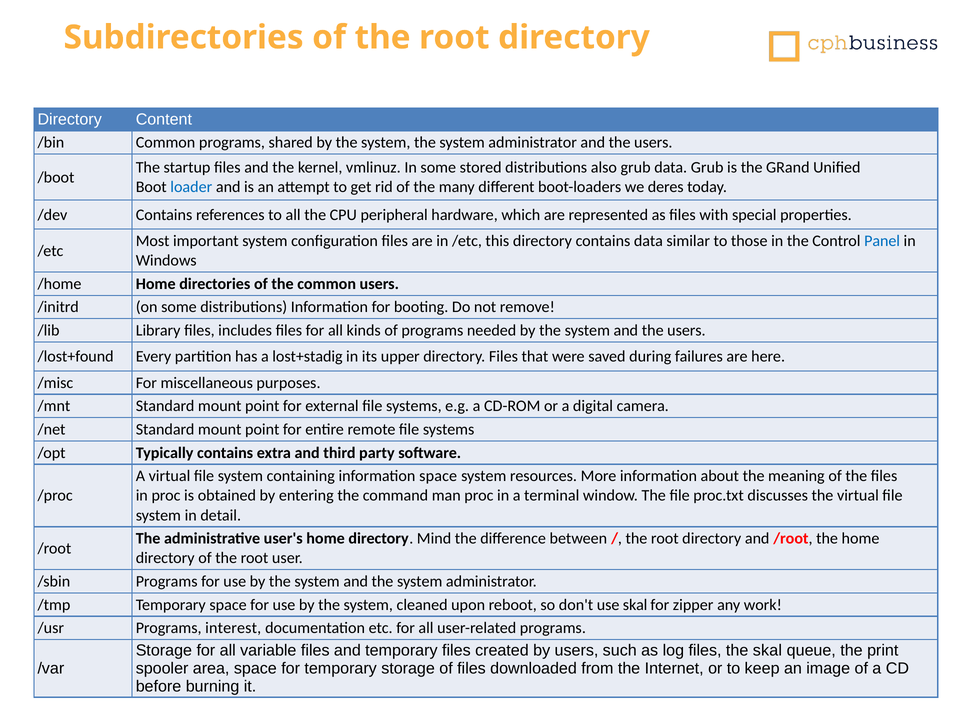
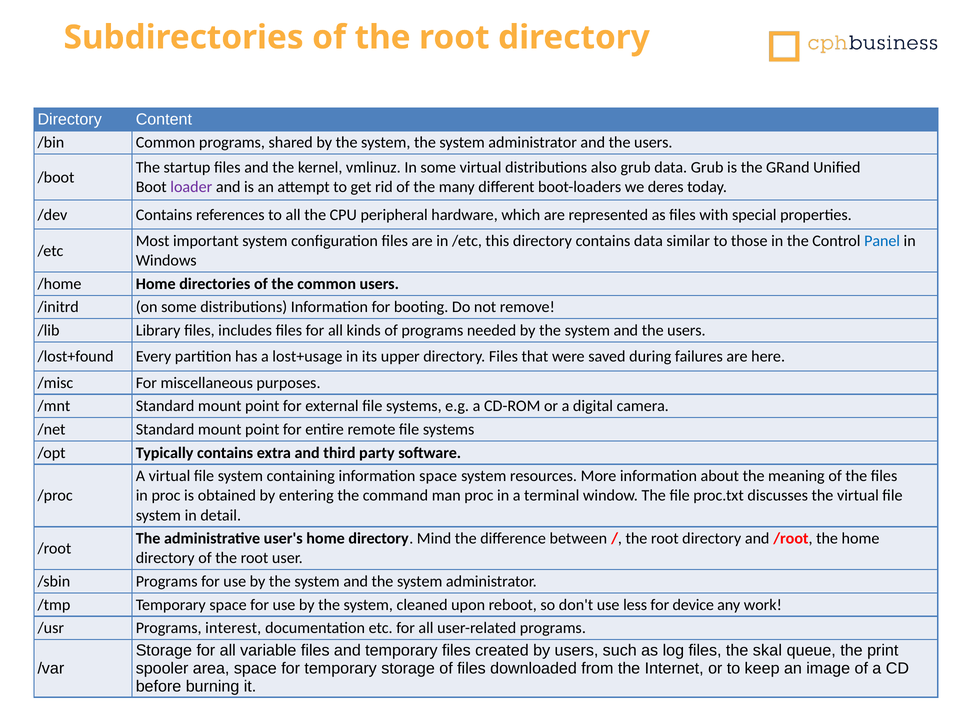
some stored: stored -> virtual
loader colour: blue -> purple
lost+stadig: lost+stadig -> lost+usage
use skal: skal -> less
zipper: zipper -> device
